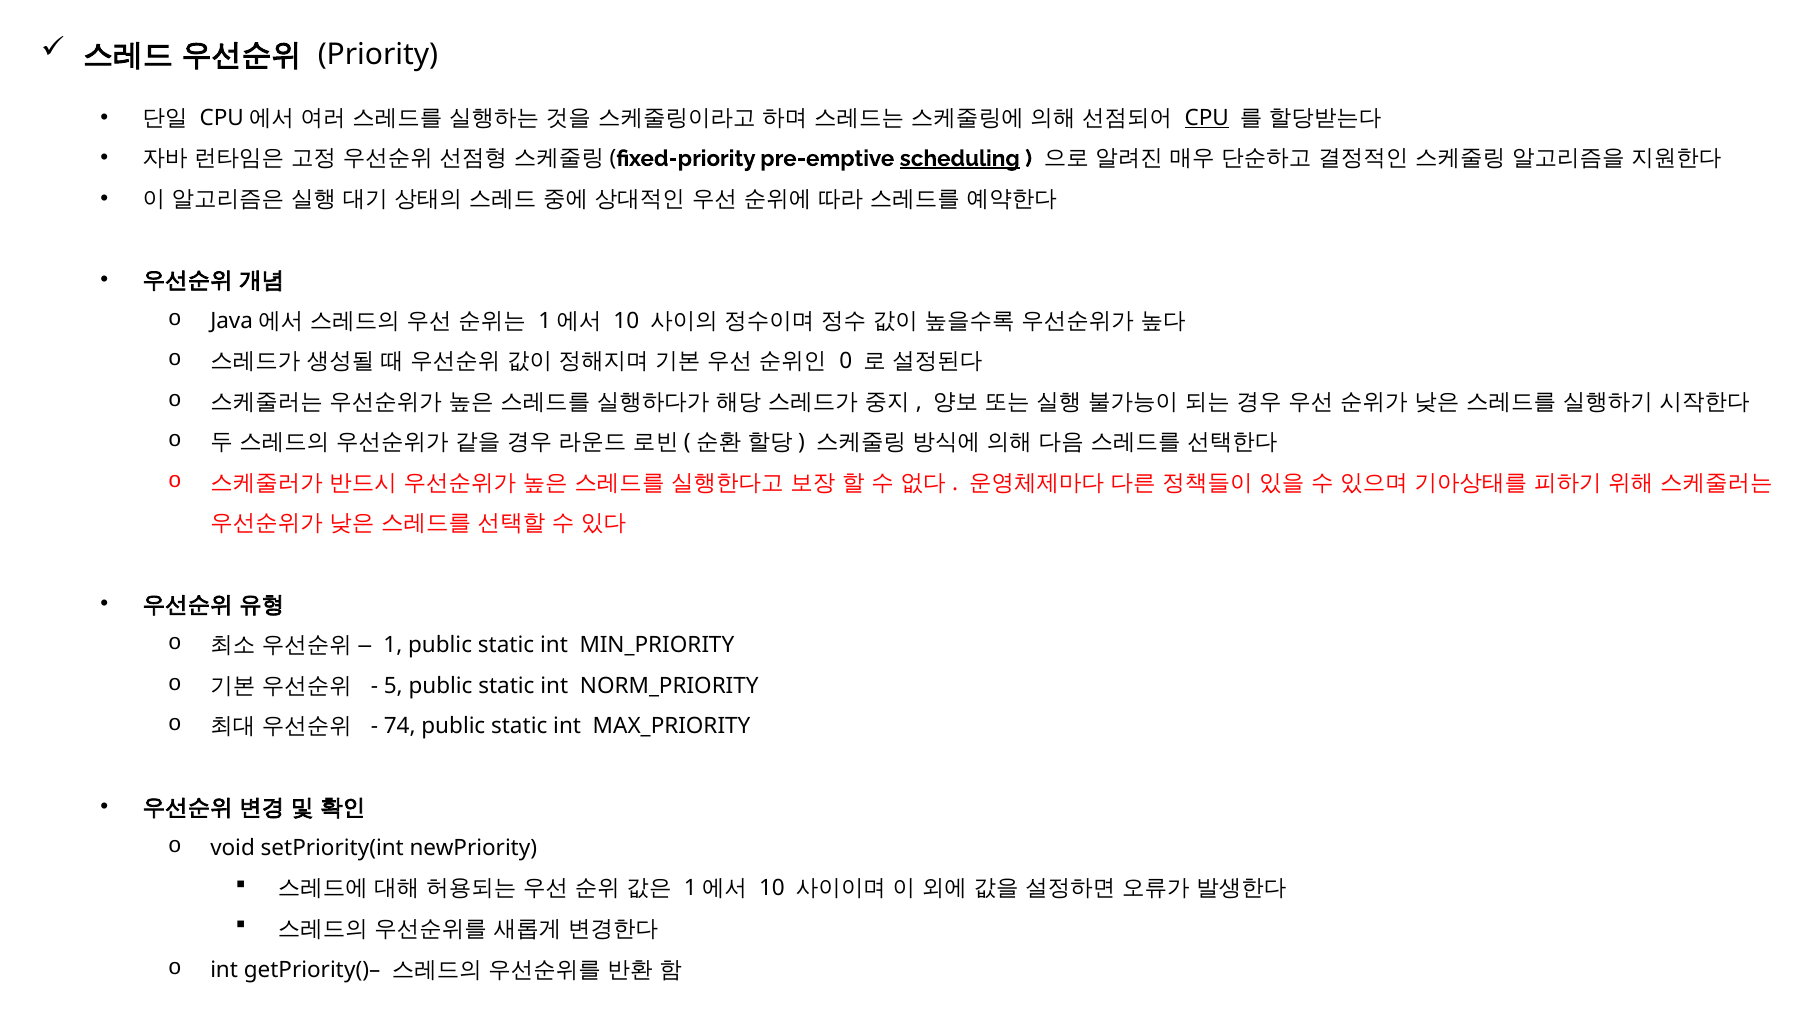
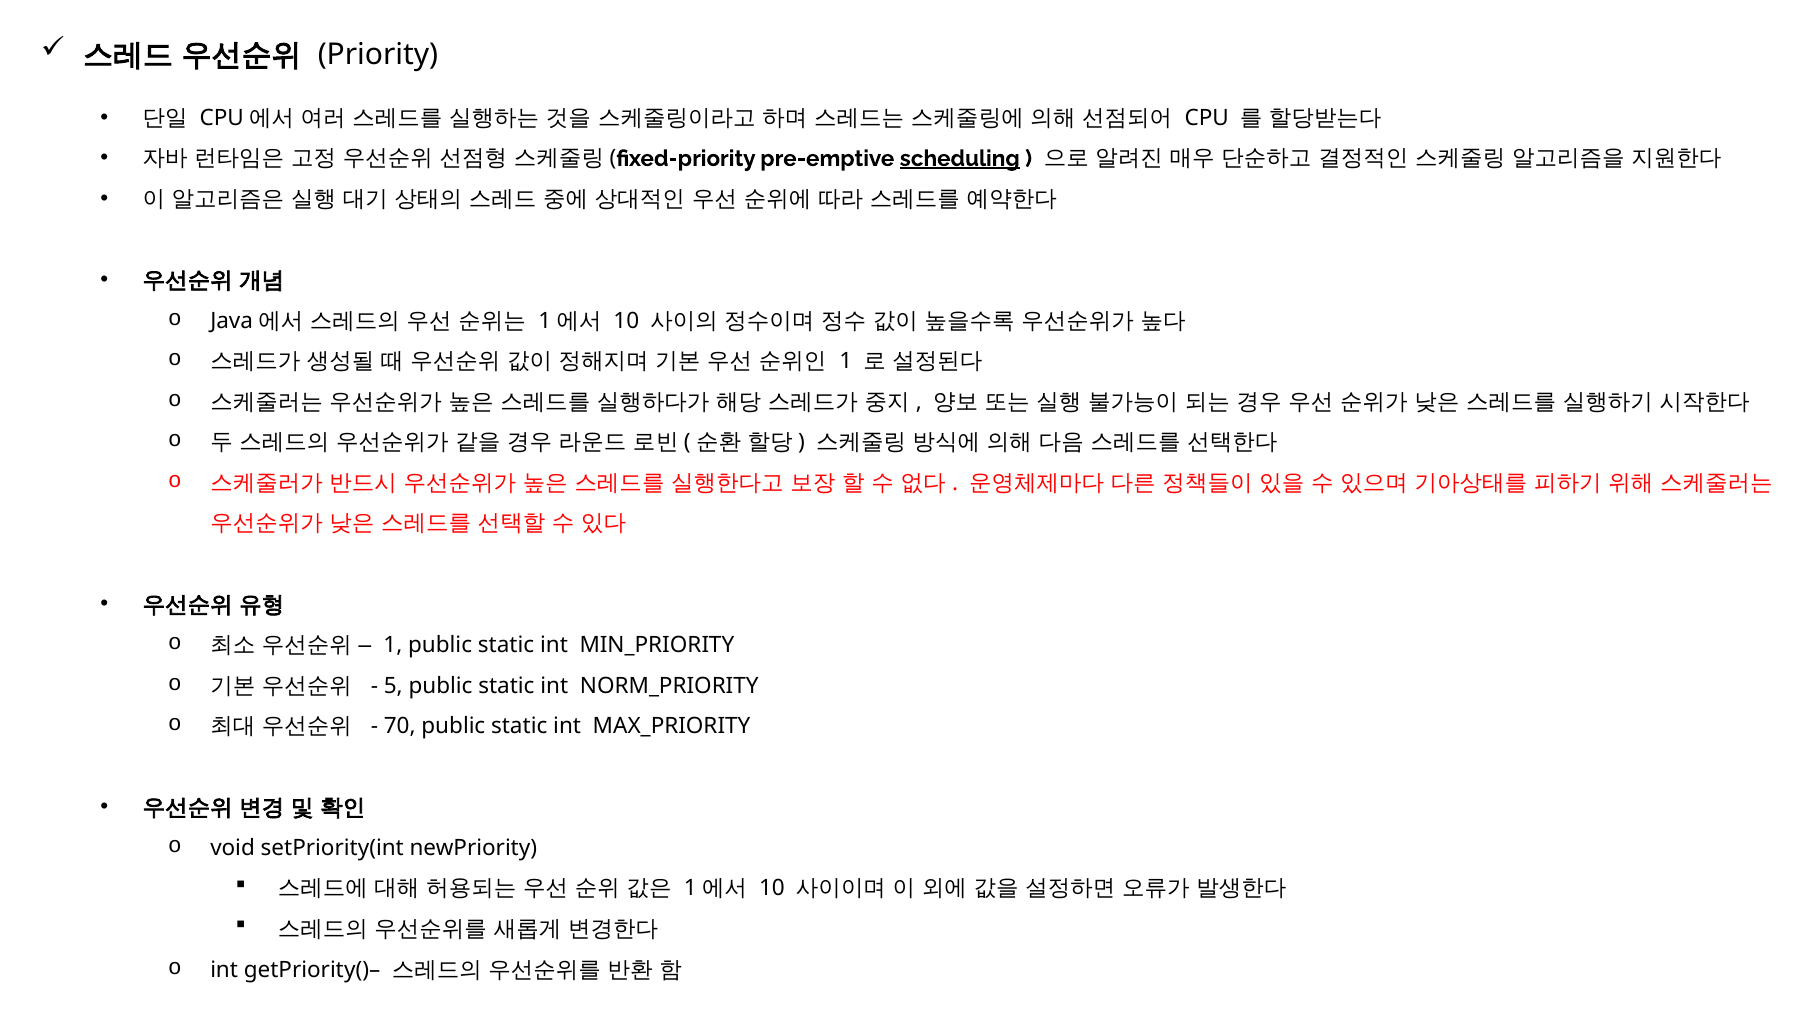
CPU underline: present -> none
0 at (846, 361): 0 -> 1
74: 74 -> 70
